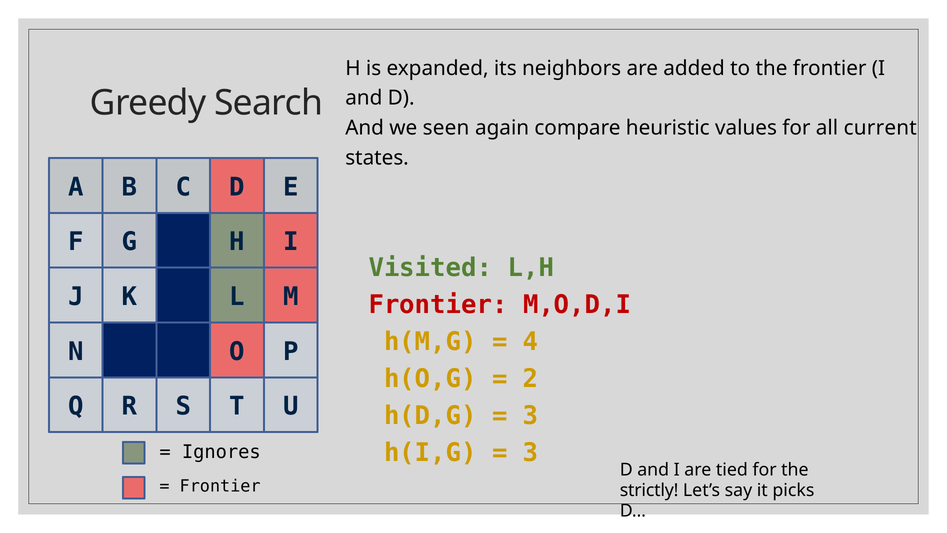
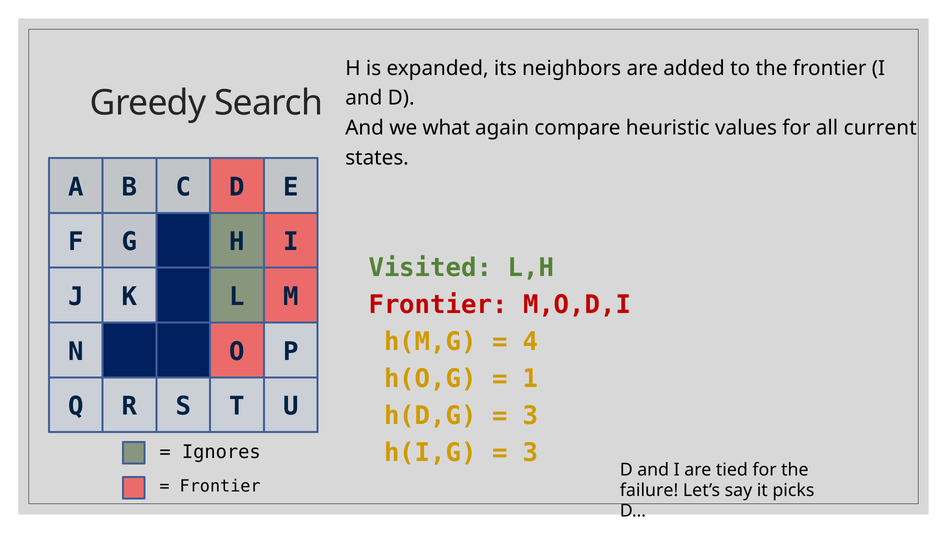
seen: seen -> what
2: 2 -> 1
strictly: strictly -> failure
